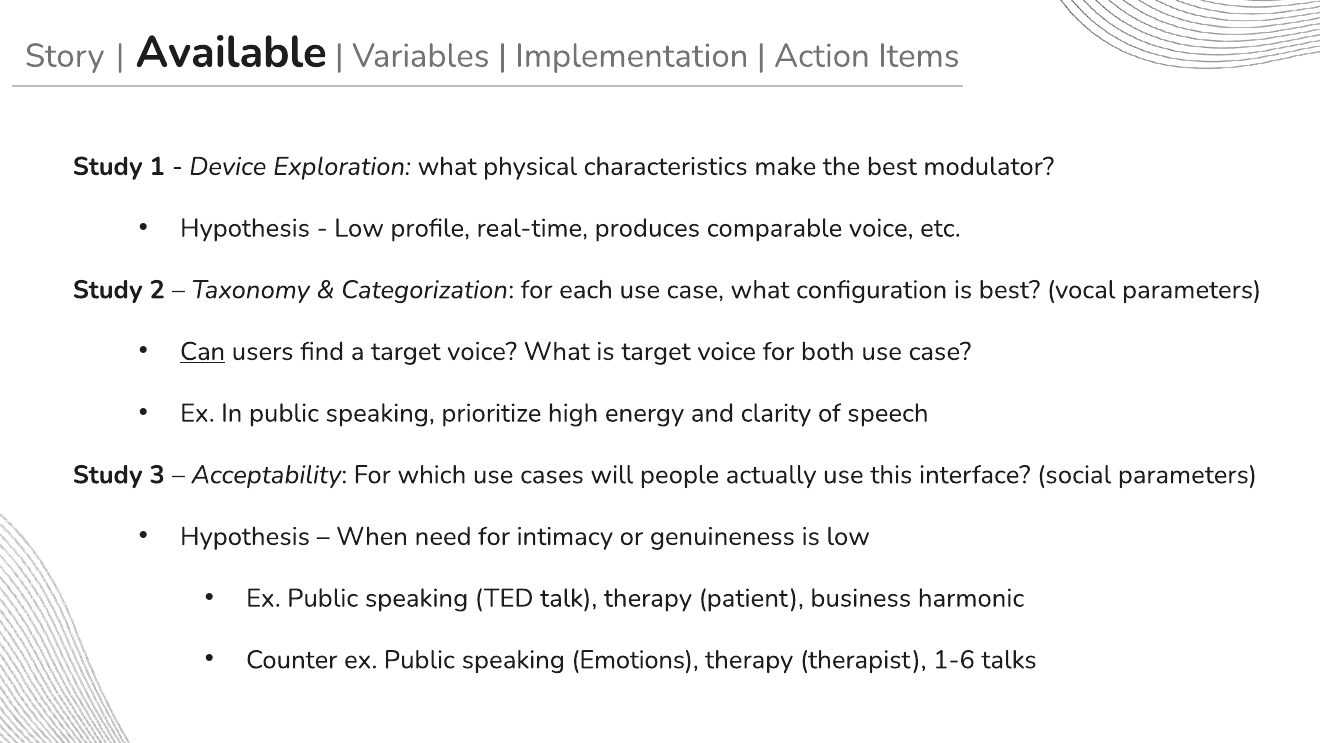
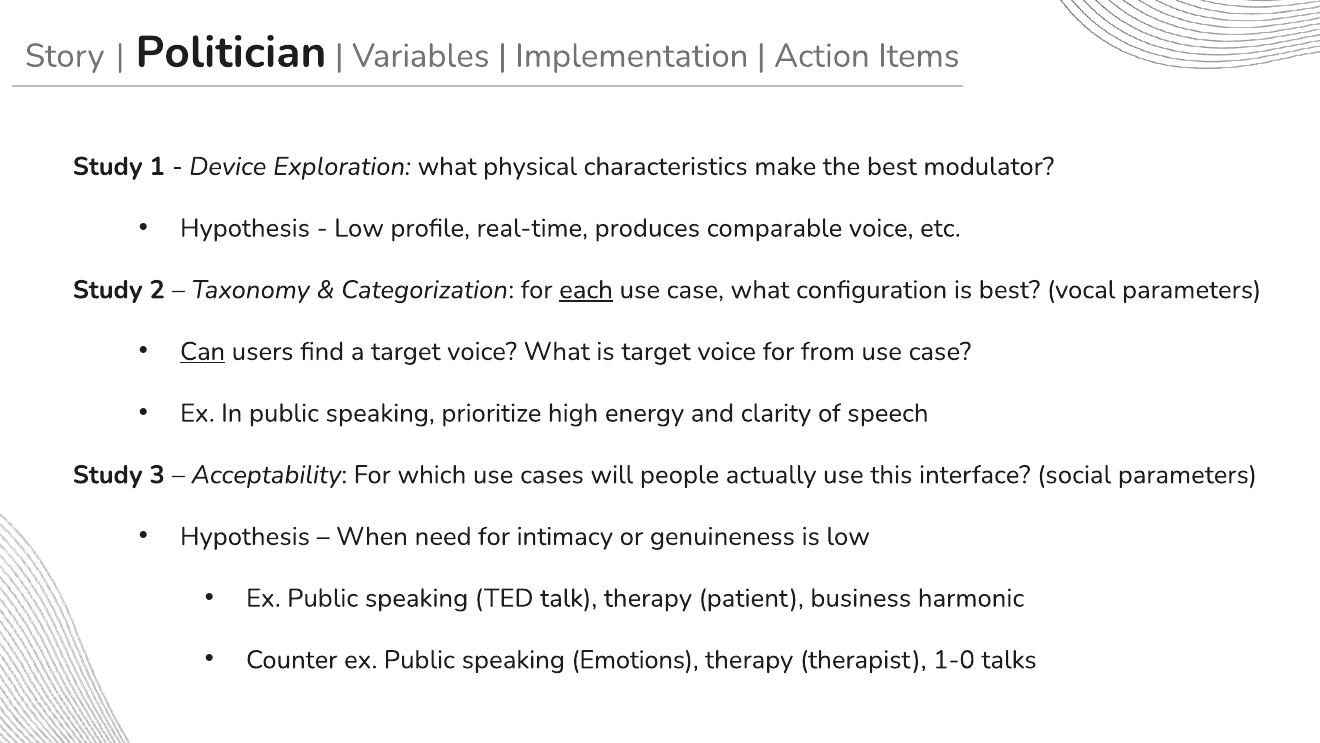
Available: Available -> Politician
each underline: none -> present
both: both -> from
1-6: 1-6 -> 1-0
